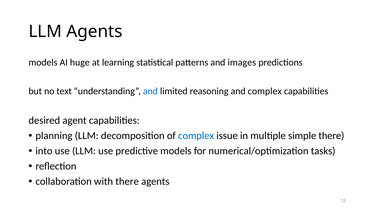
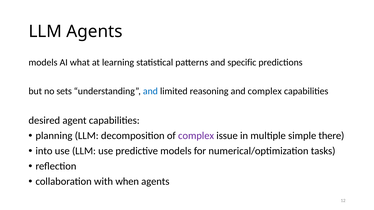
huge: huge -> what
images: images -> specific
text: text -> sets
complex at (196, 136) colour: blue -> purple
with there: there -> when
